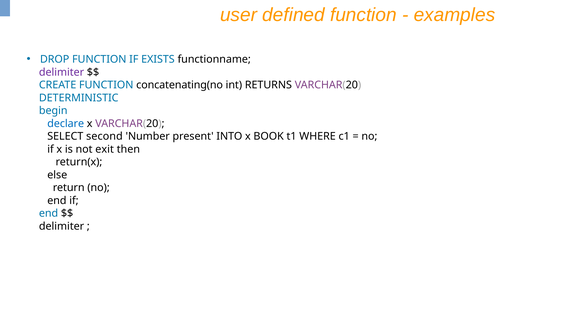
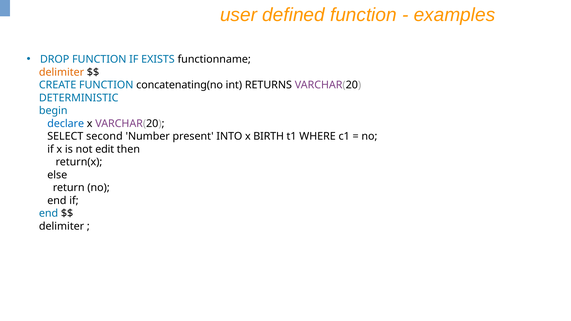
delimiter at (62, 72) colour: purple -> orange
BOOK: BOOK -> BIRTH
exit: exit -> edit
